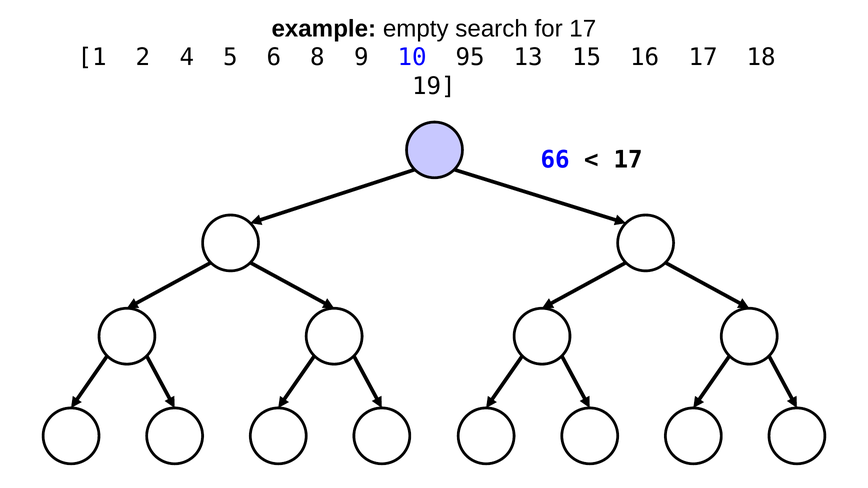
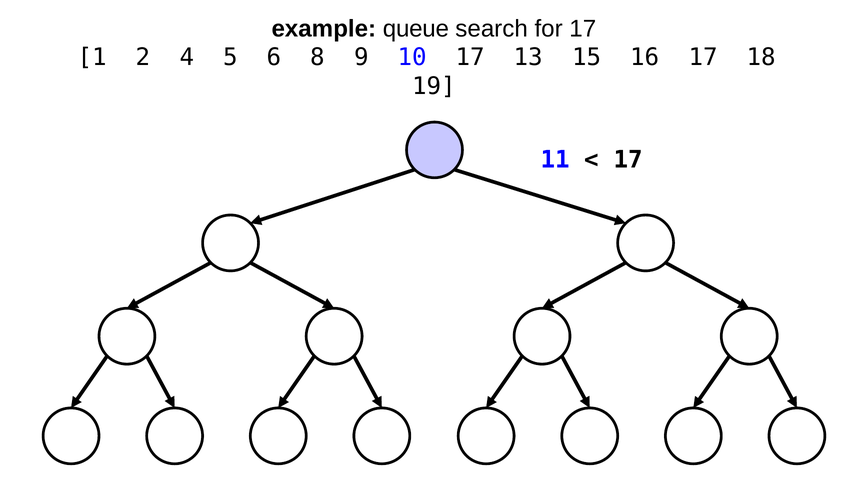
empty: empty -> queue
10 95: 95 -> 17
66: 66 -> 11
